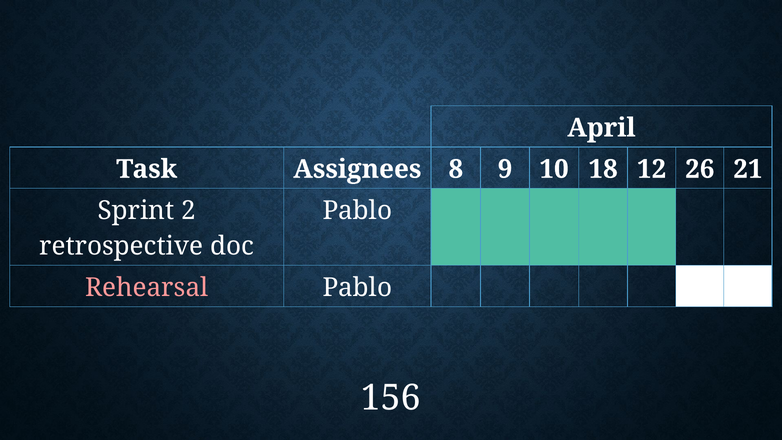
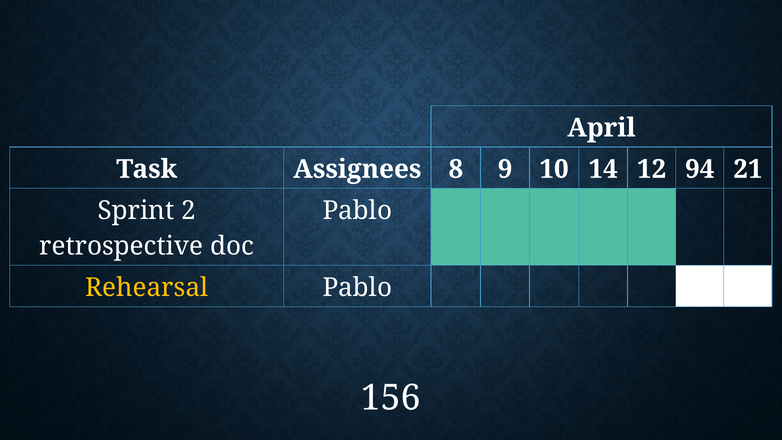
18: 18 -> 14
26: 26 -> 94
Rehearsal colour: pink -> yellow
